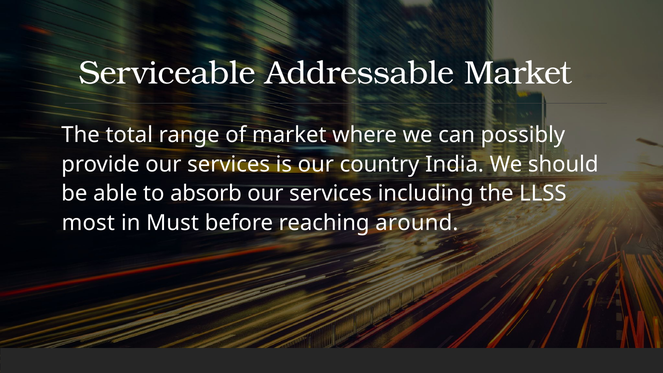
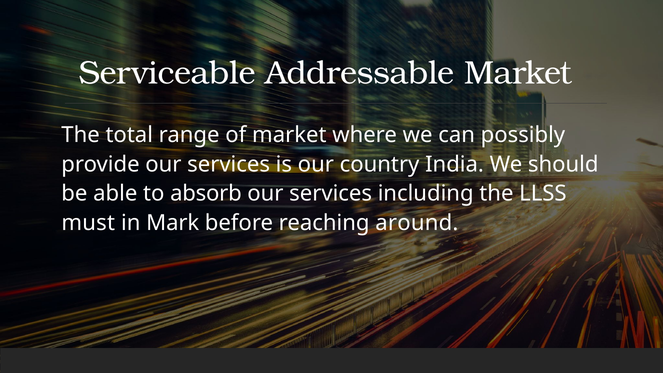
most: most -> must
Must: Must -> Mark
